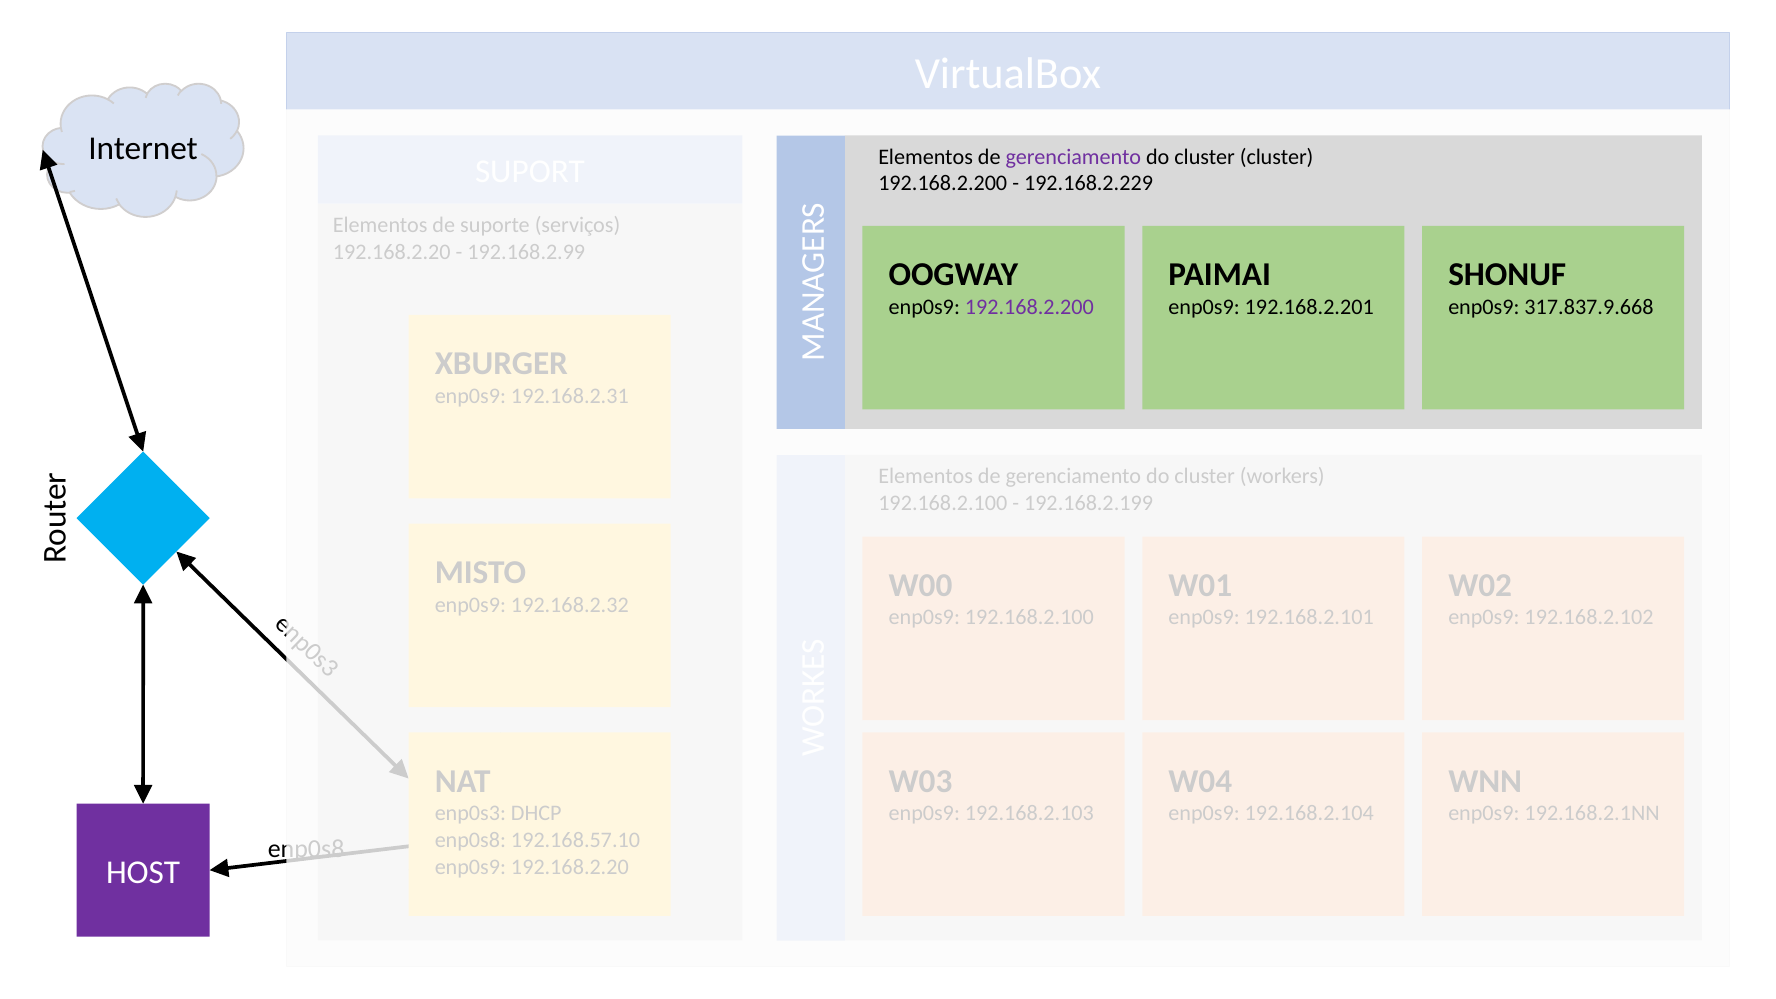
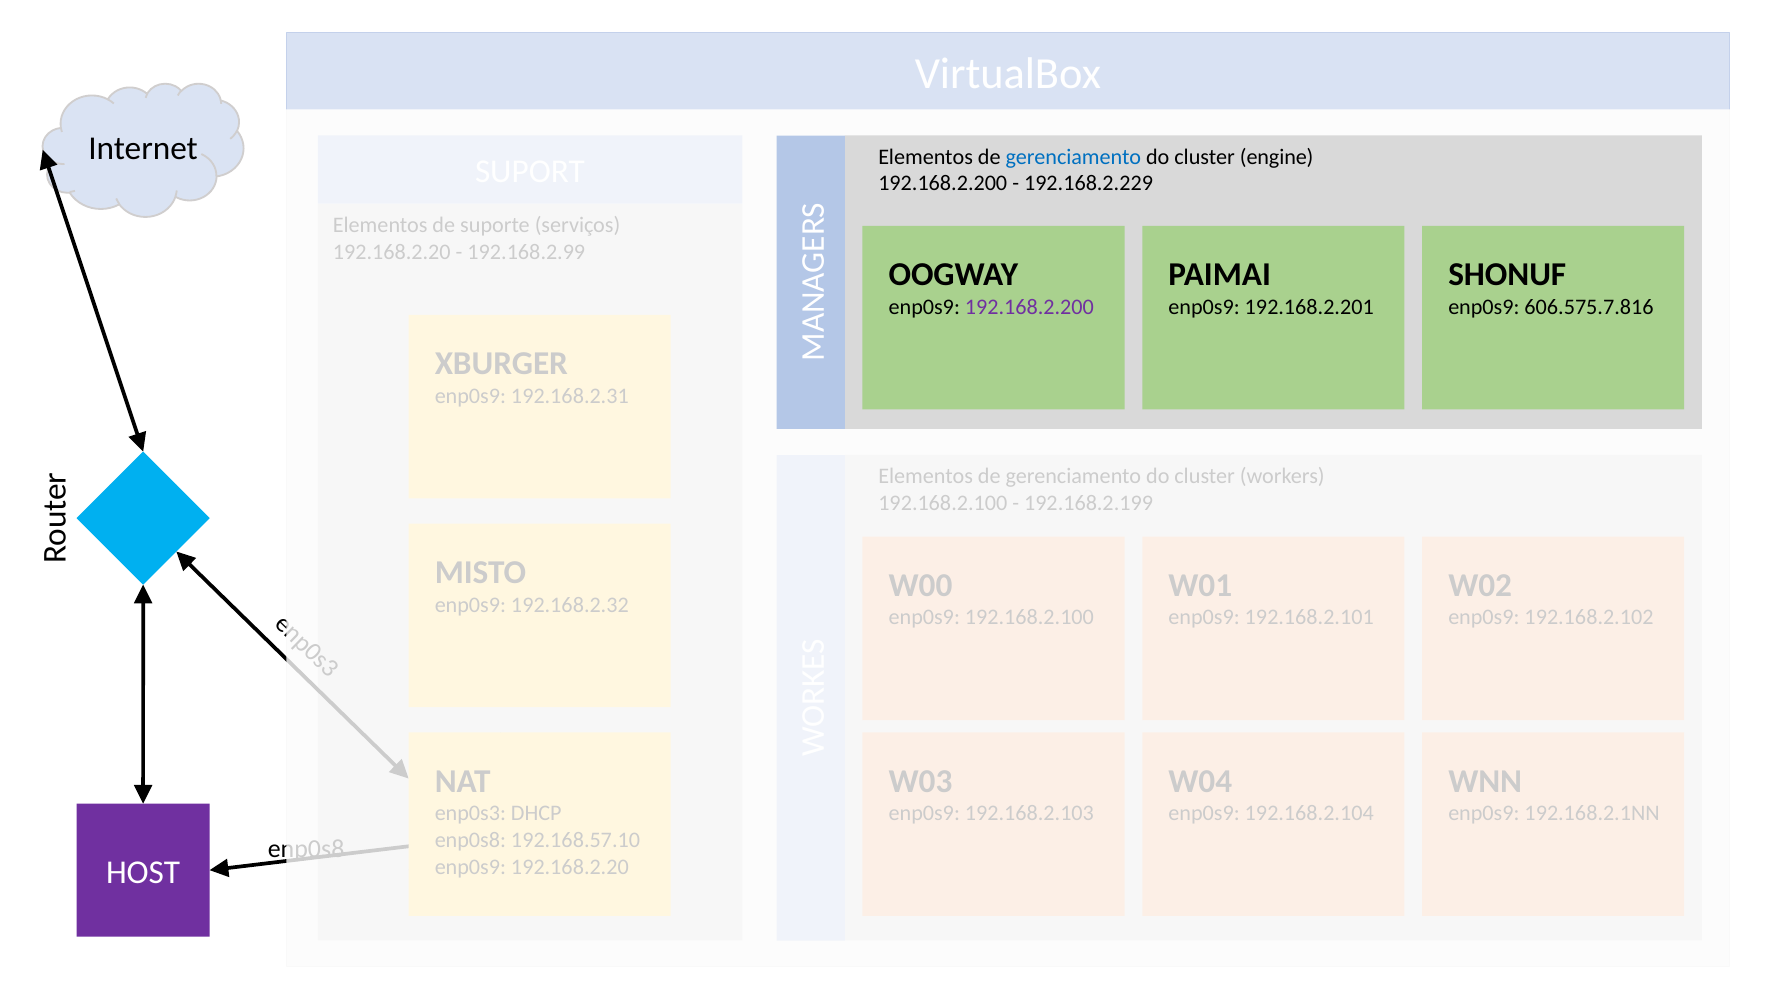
gerenciamento at (1073, 157) colour: purple -> blue
cluster cluster: cluster -> engine
317.837.9.668: 317.837.9.668 -> 606.575.7.816
